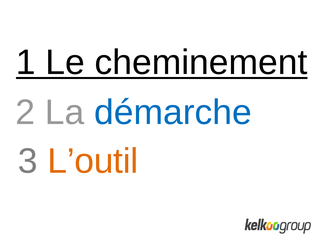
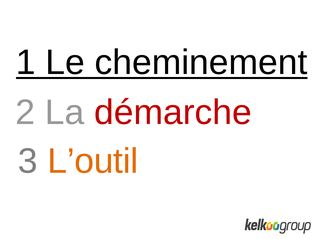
démarche colour: blue -> red
